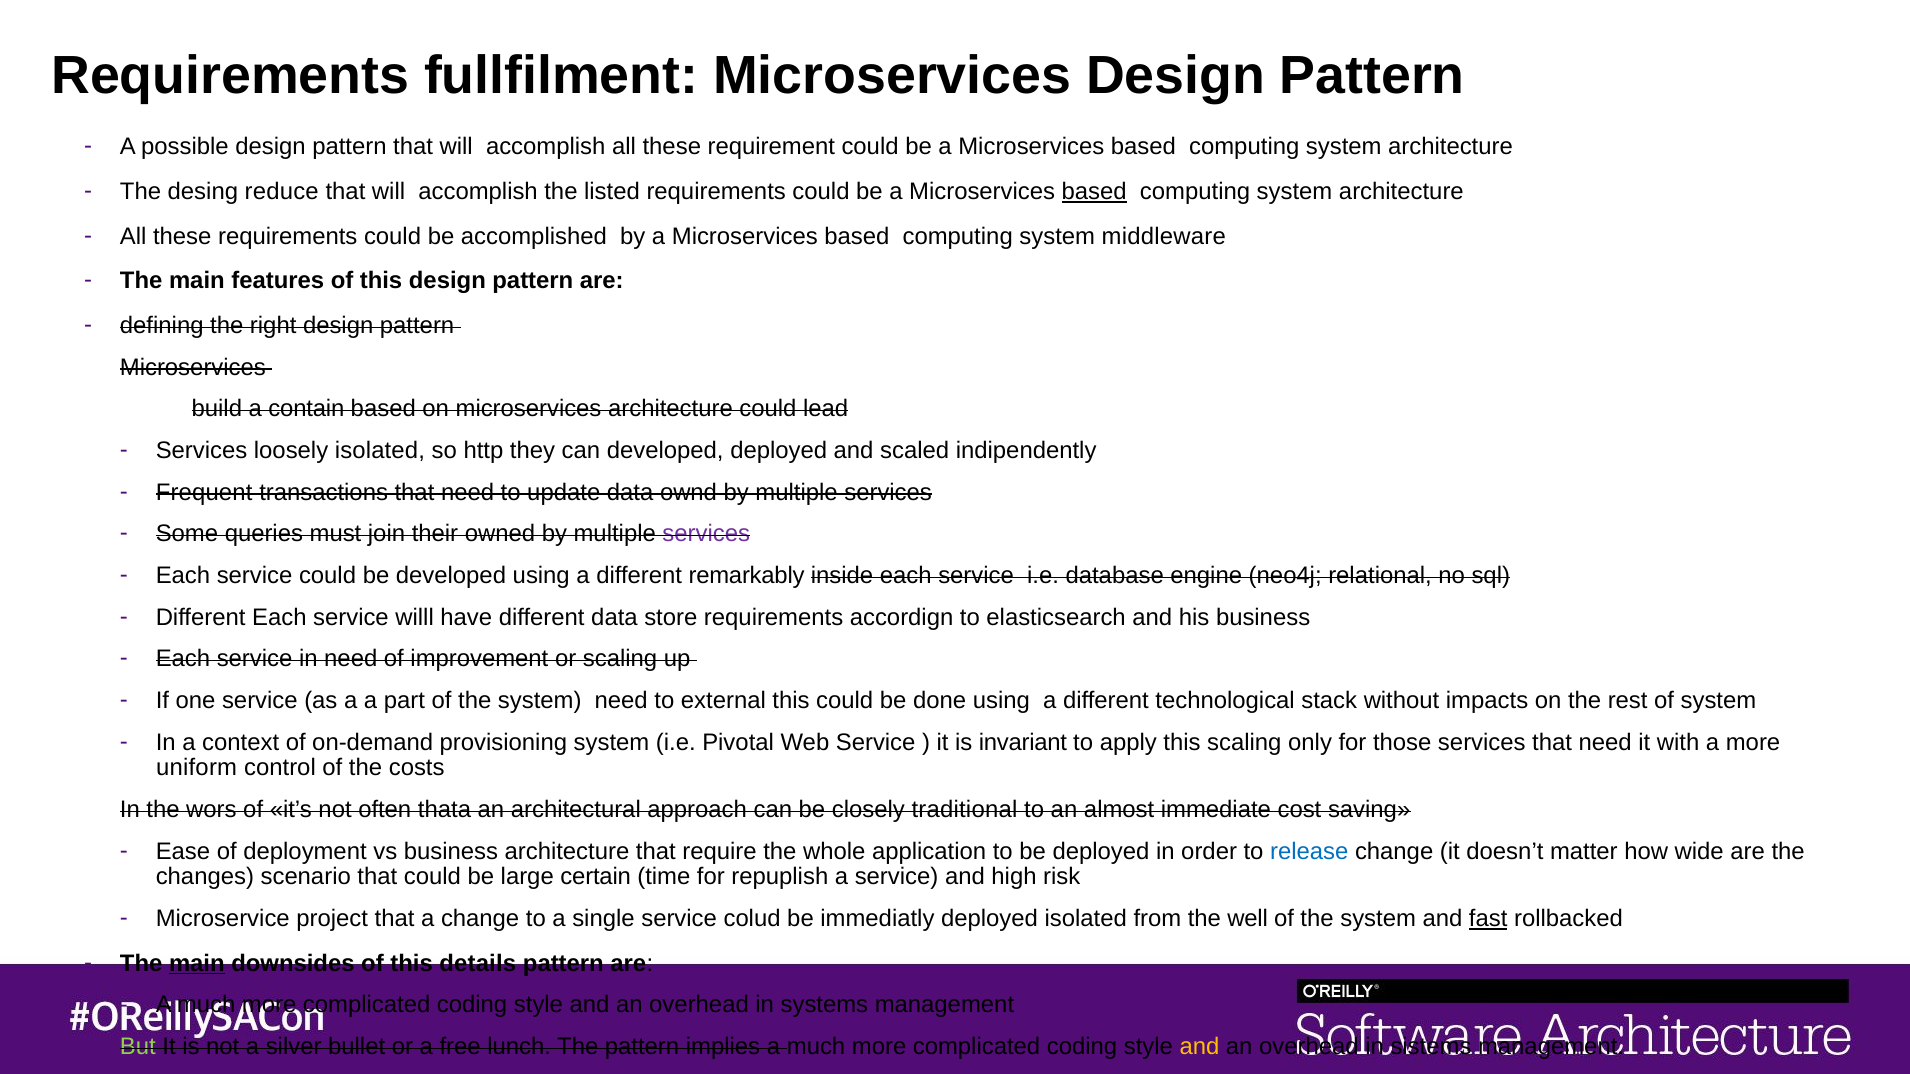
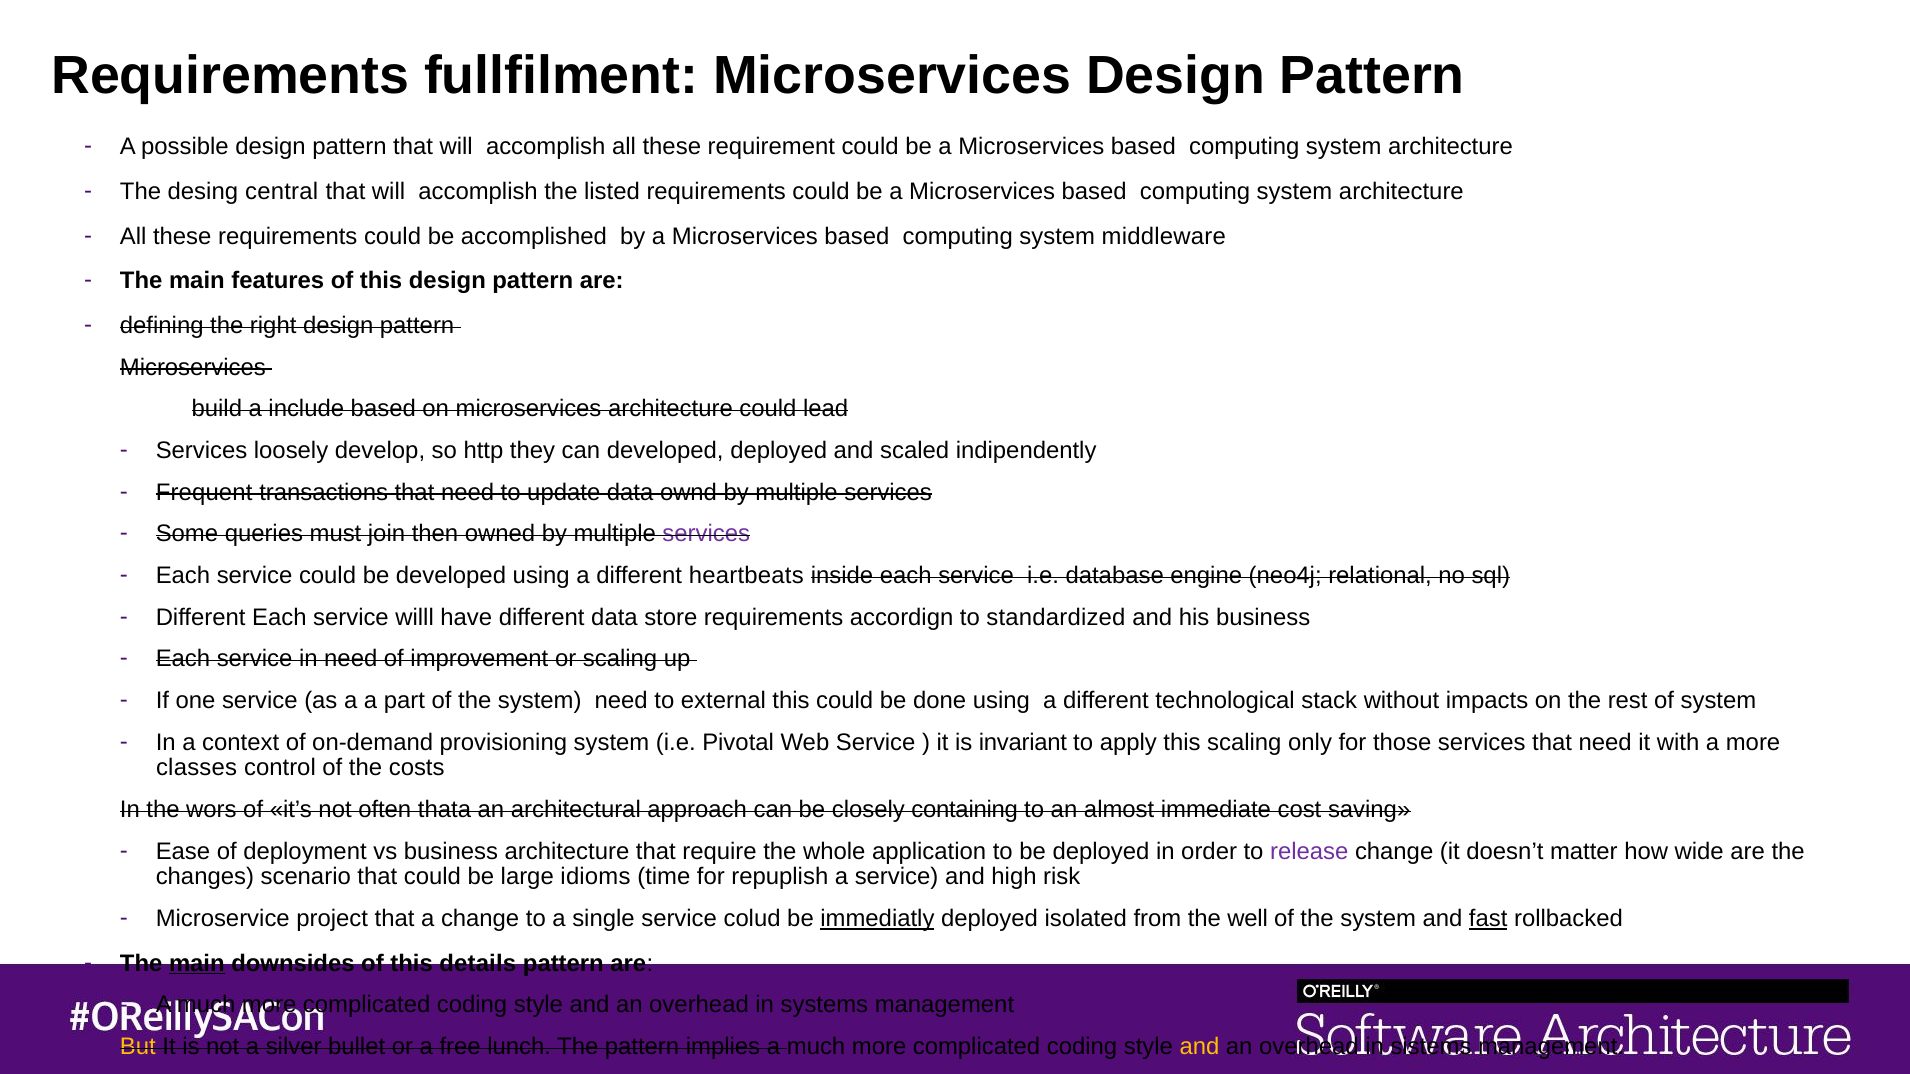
reduce: reduce -> central
based at (1094, 192) underline: present -> none
contain: contain -> include
loosely isolated: isolated -> develop
their: their -> then
remarkably: remarkably -> heartbeats
elasticsearch: elasticsearch -> standardized
uniform: uniform -> classes
traditional: traditional -> containing
release colour: blue -> purple
certain: certain -> idioms
immediatly underline: none -> present
But colour: light green -> yellow
